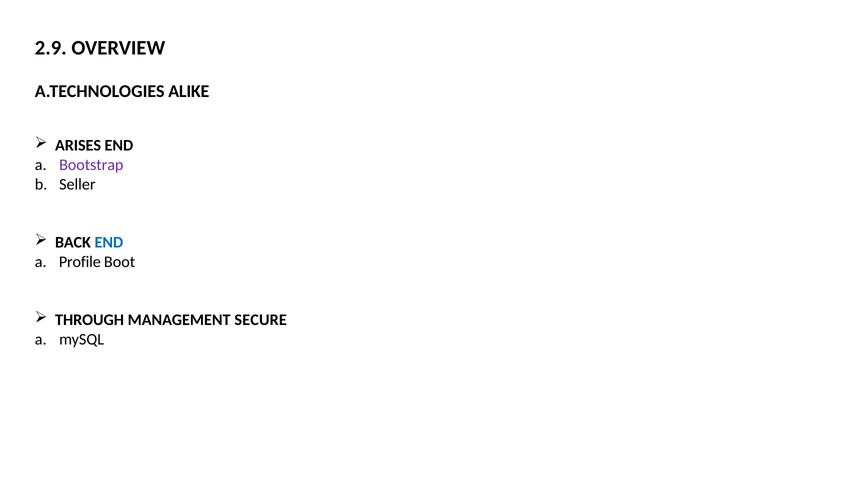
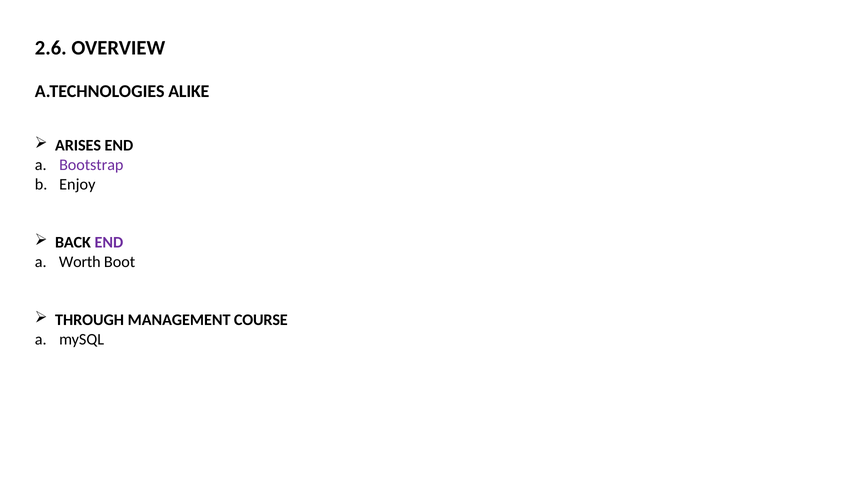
2.9: 2.9 -> 2.6
Seller: Seller -> Enjoy
END at (109, 242) colour: blue -> purple
Profile: Profile -> Worth
SECURE: SECURE -> COURSE
